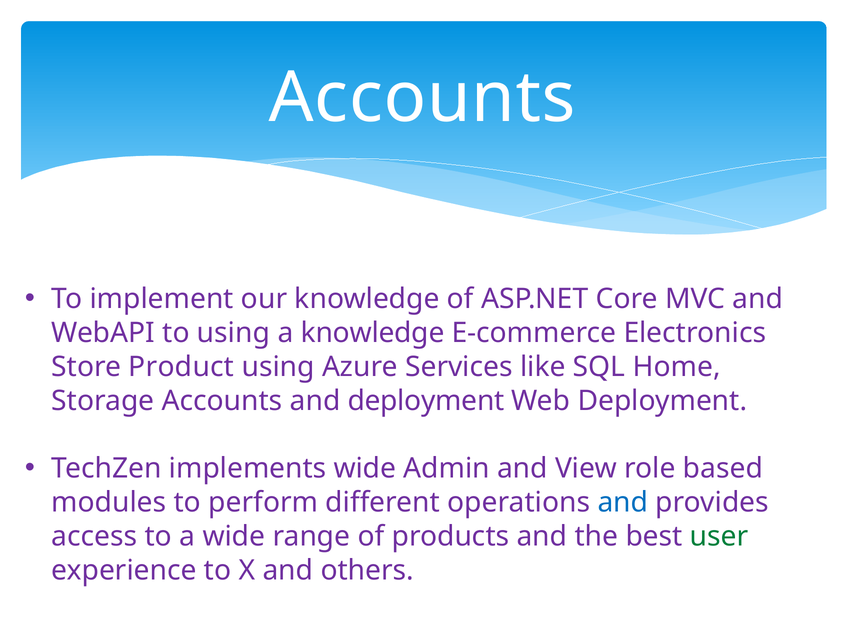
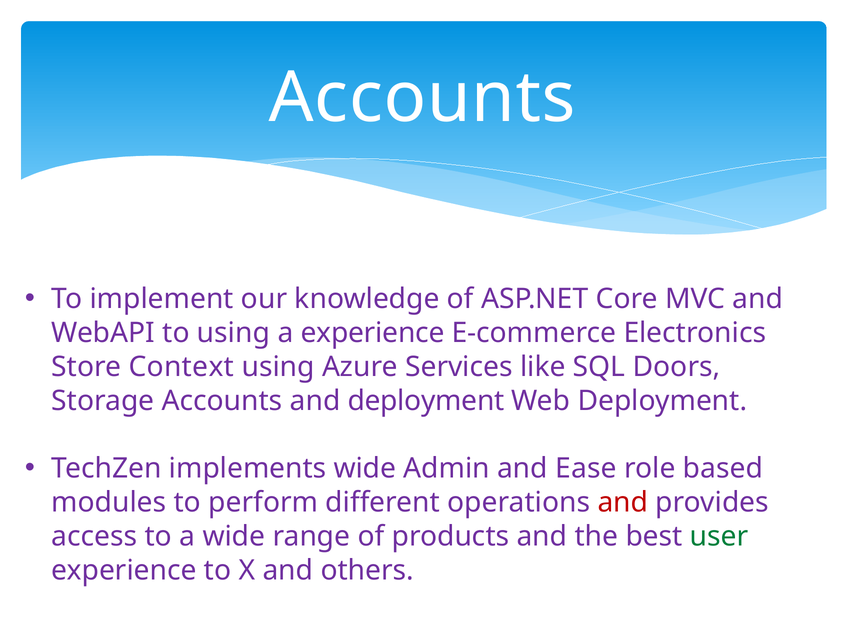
a knowledge: knowledge -> experience
Product: Product -> Context
Home: Home -> Doors
View: View -> Ease
and at (623, 502) colour: blue -> red
